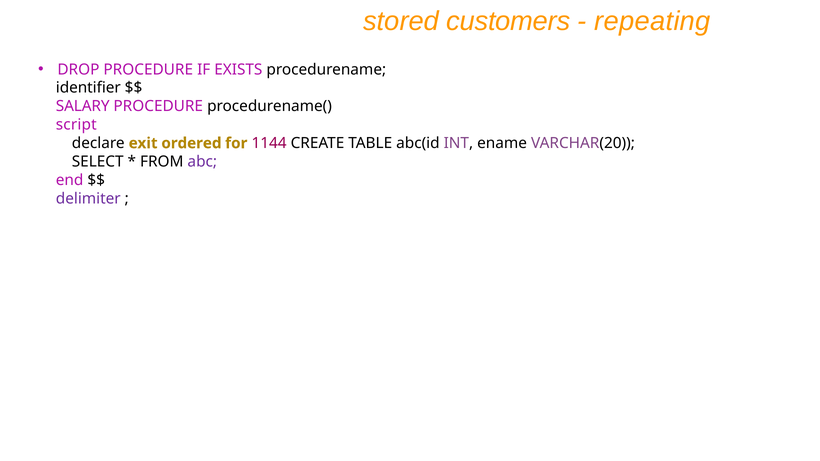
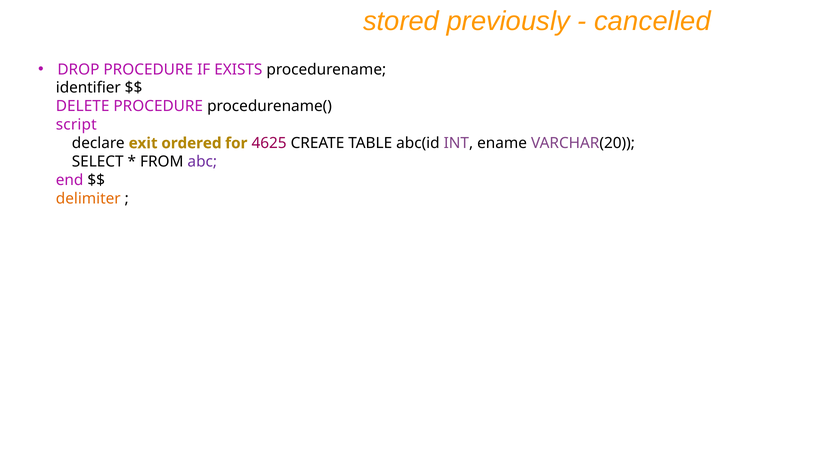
customers: customers -> previously
repeating: repeating -> cancelled
SALARY: SALARY -> DELETE
1144: 1144 -> 4625
delimiter colour: purple -> orange
